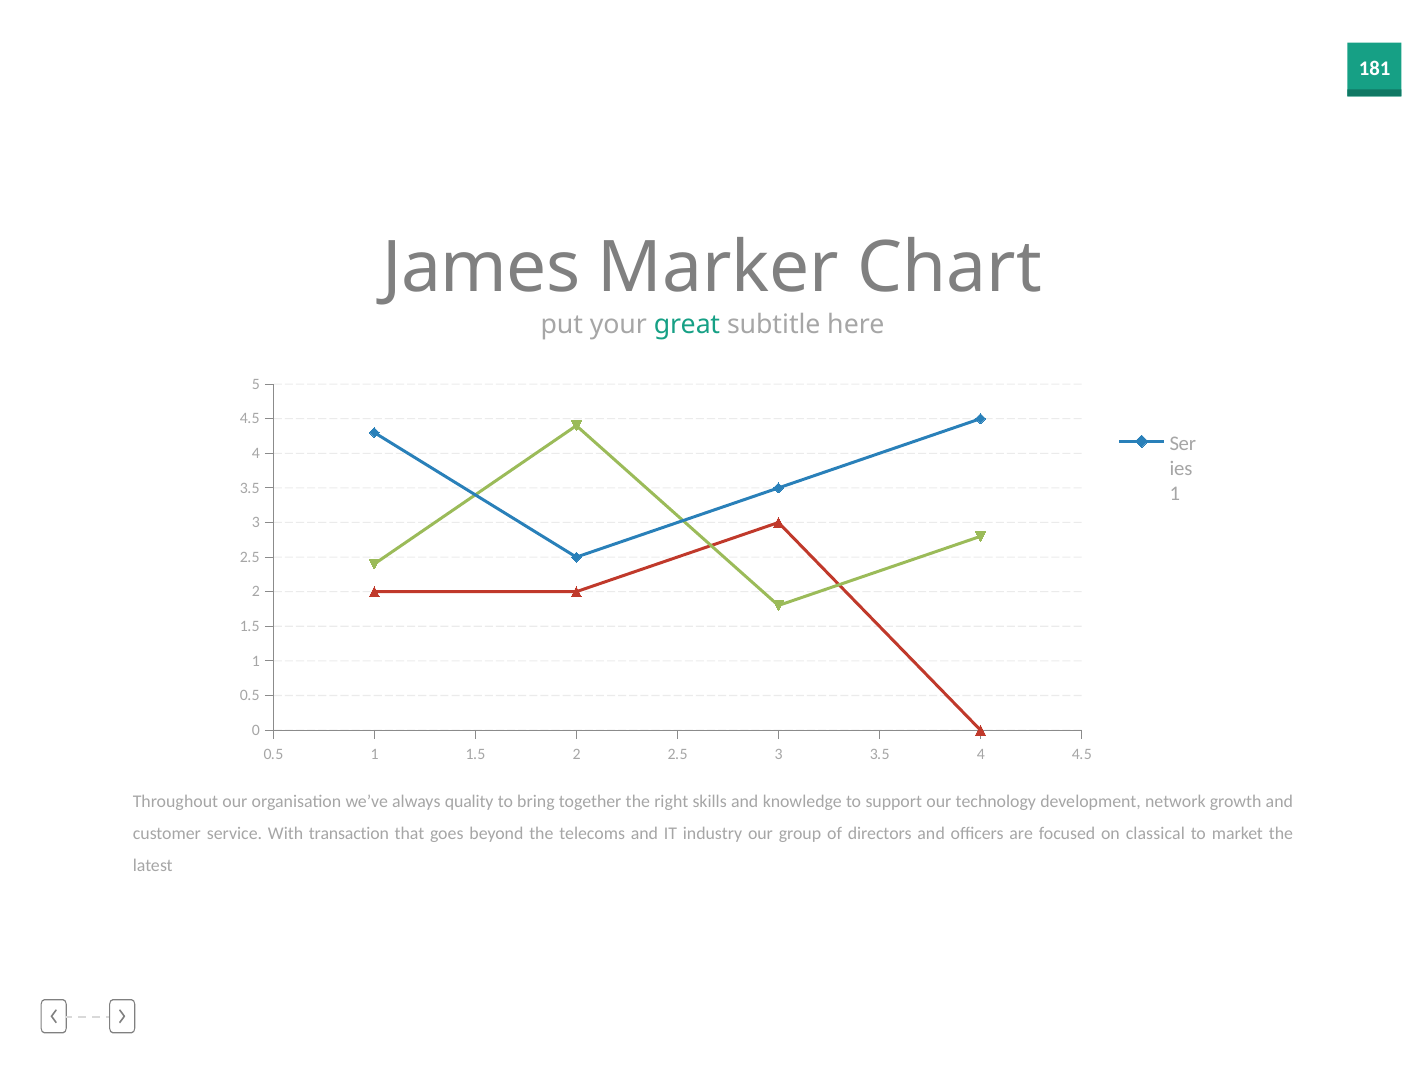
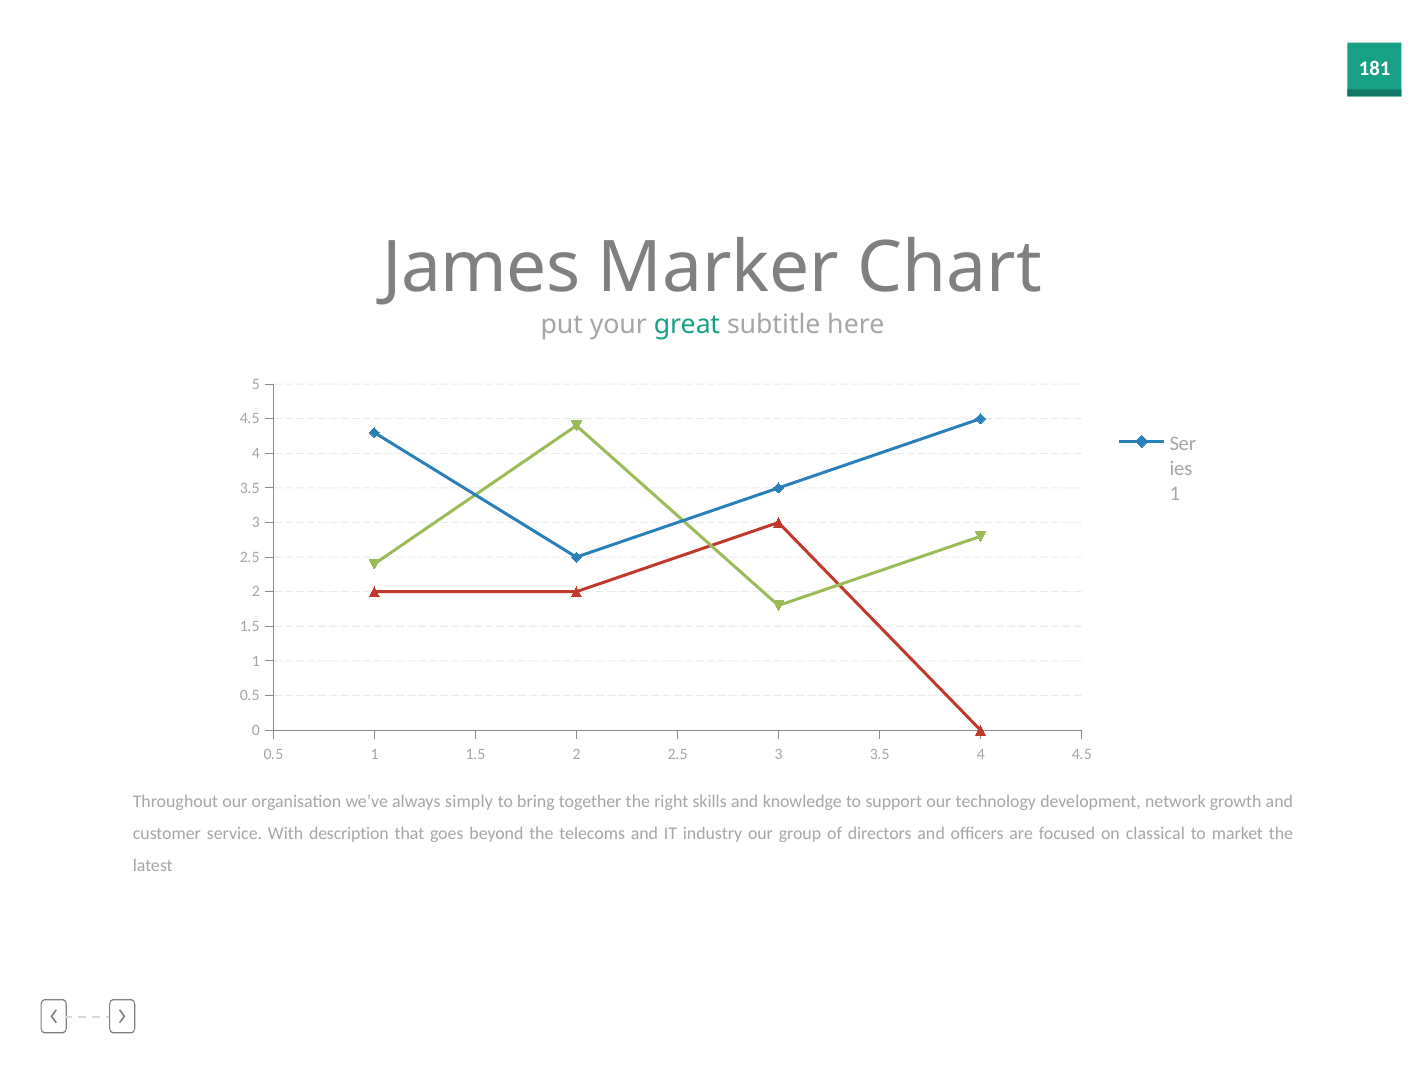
quality: quality -> simply
transaction: transaction -> description
